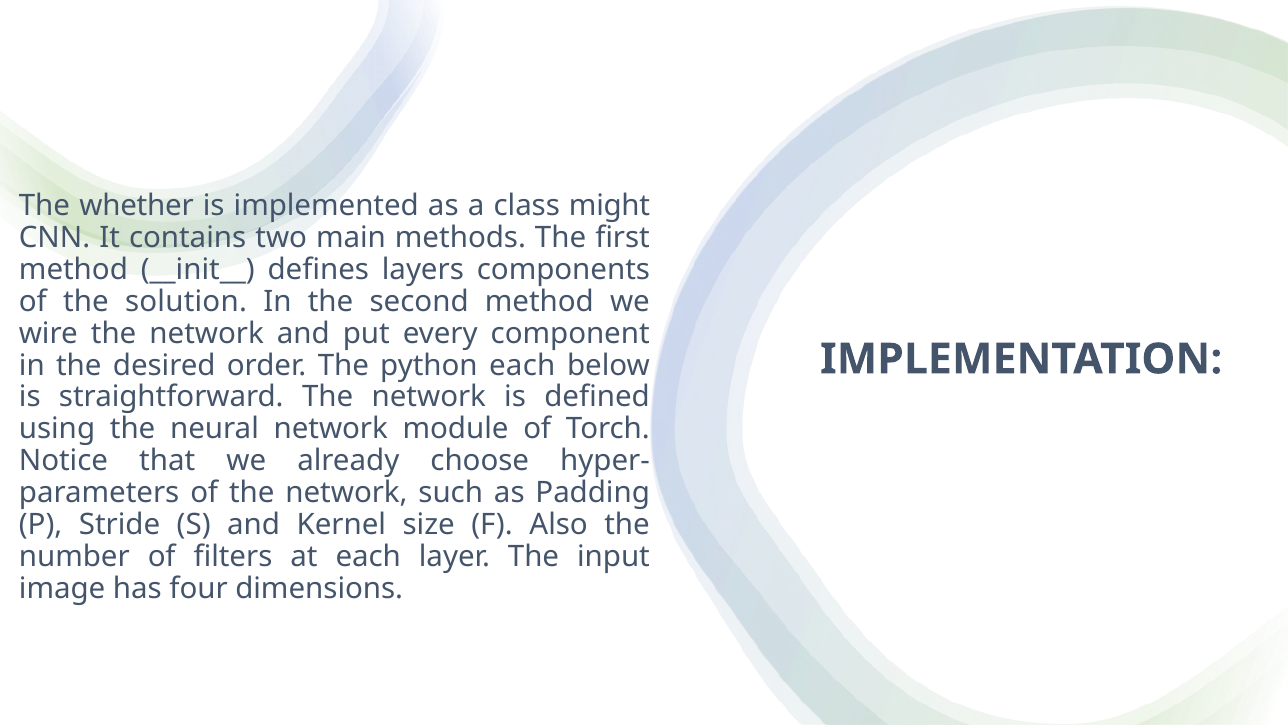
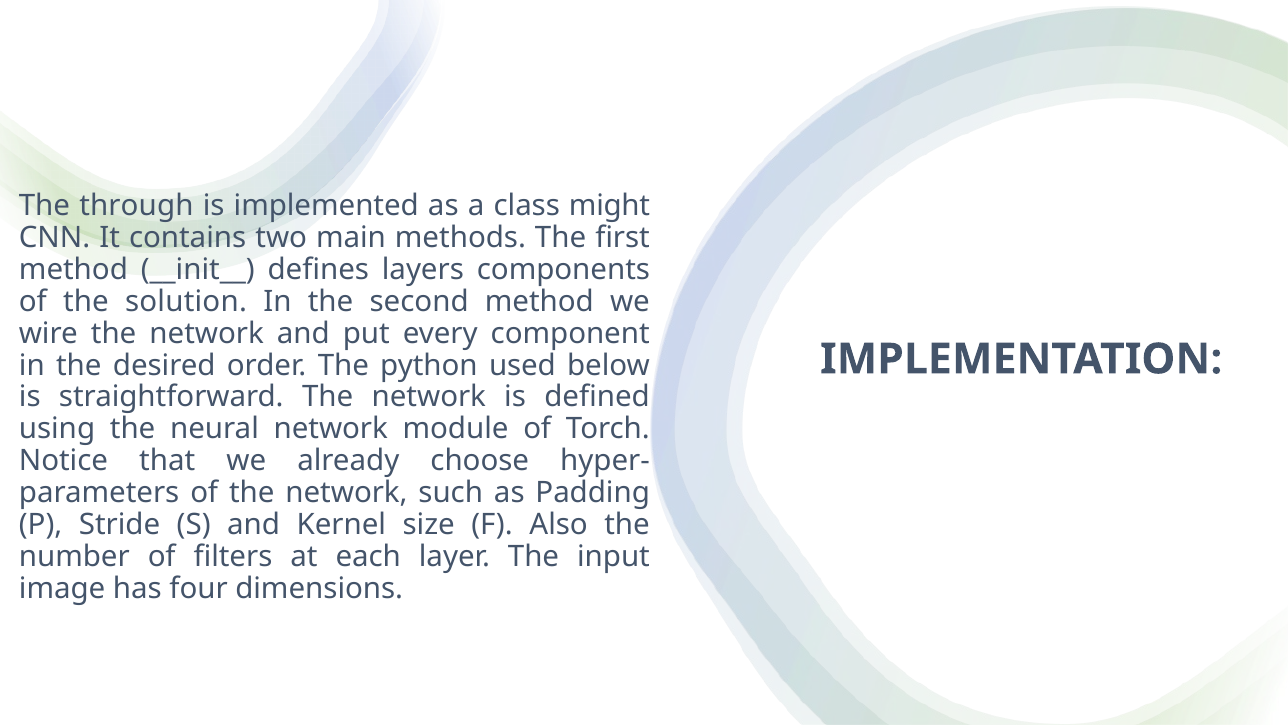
whether: whether -> through
python each: each -> used
